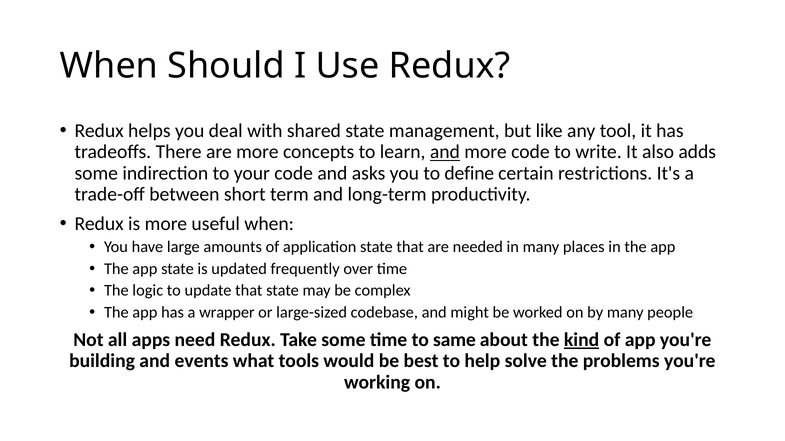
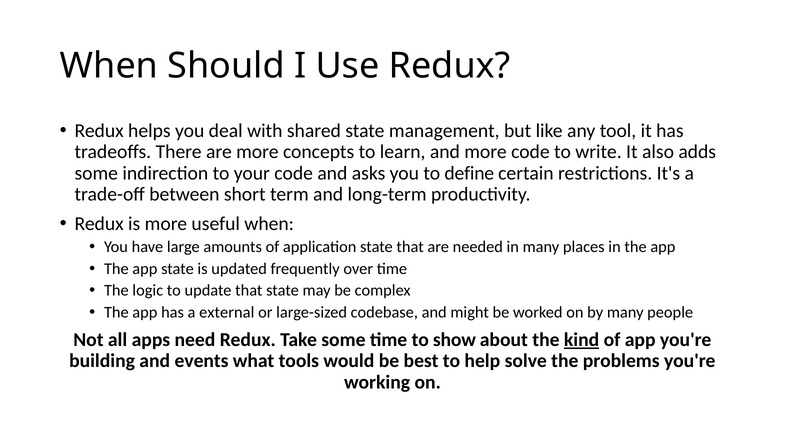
and at (445, 152) underline: present -> none
wrapper: wrapper -> external
same: same -> show
